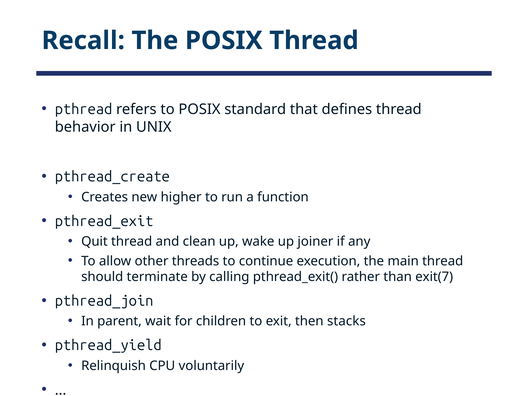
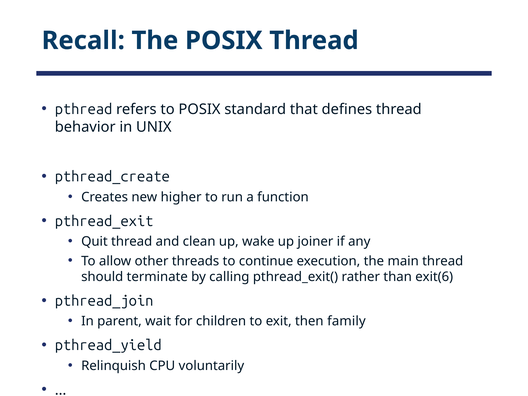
exit(7: exit(7 -> exit(6
stacks: stacks -> family
